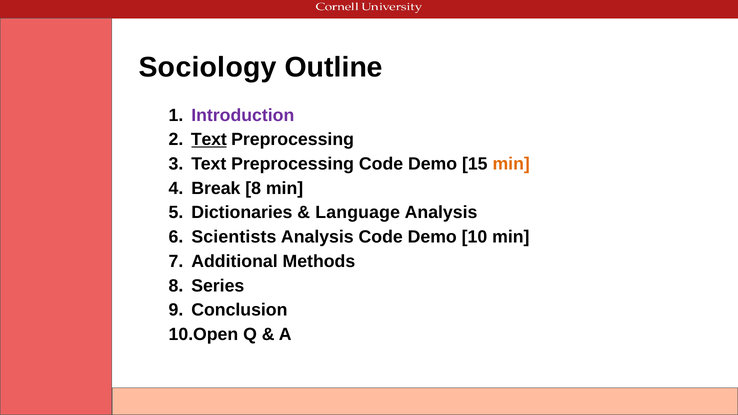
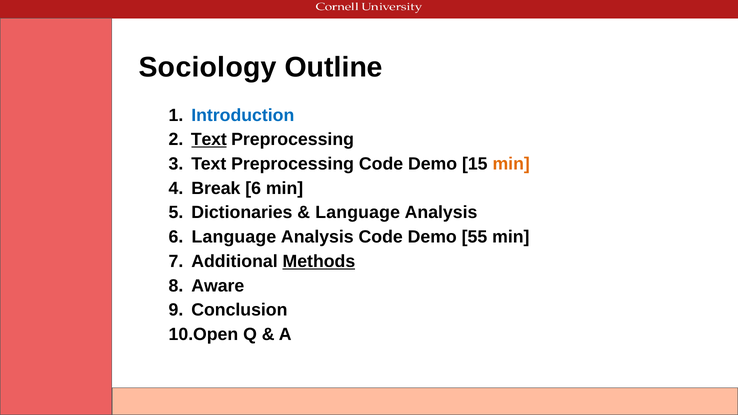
Introduction colour: purple -> blue
Break 8: 8 -> 6
Scientists at (234, 237): Scientists -> Language
10: 10 -> 55
Methods underline: none -> present
Series: Series -> Aware
